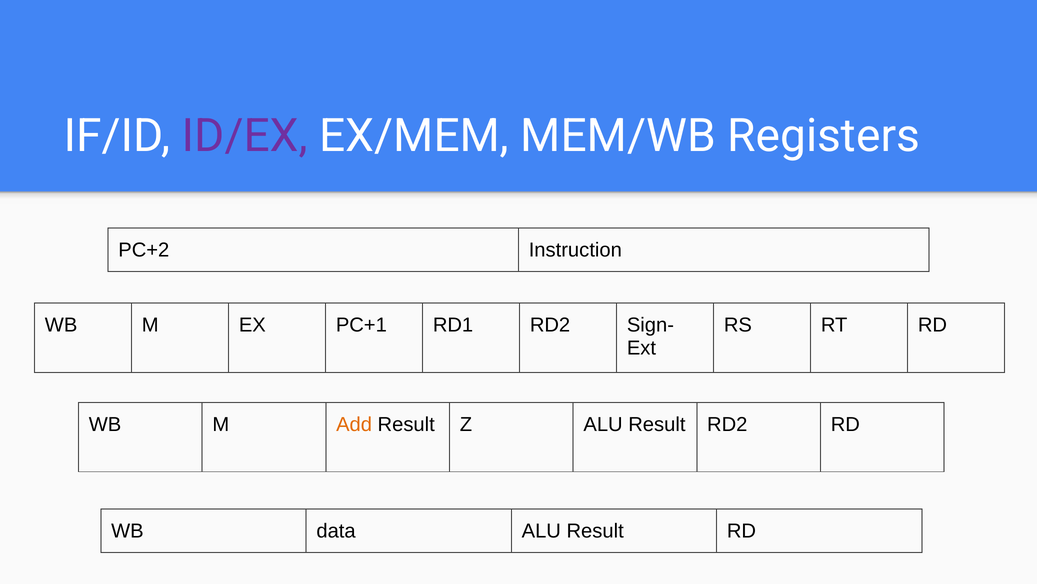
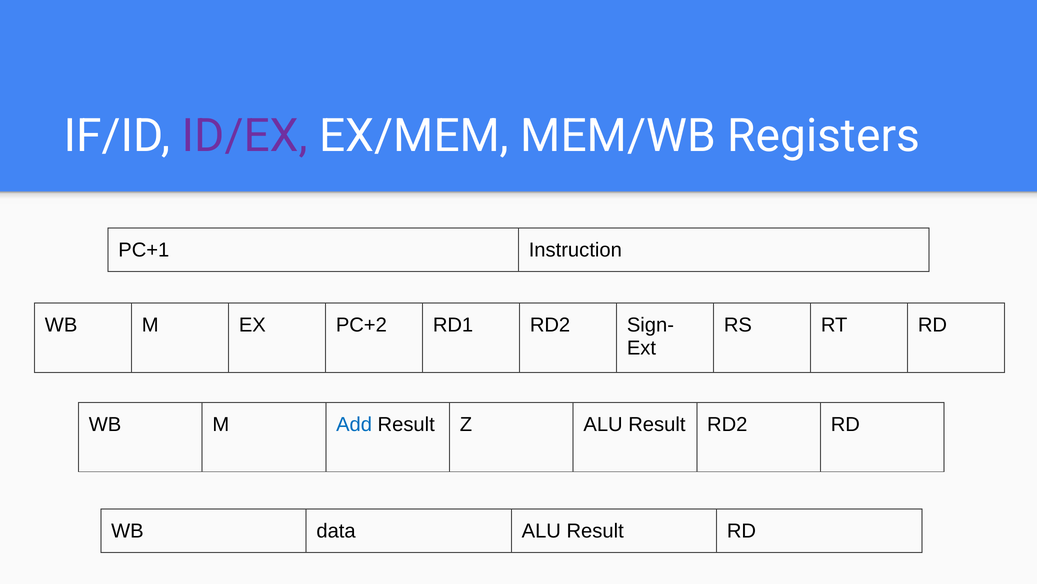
PC+2: PC+2 -> PC+1
PC+1: PC+1 -> PC+2
Add colour: orange -> blue
